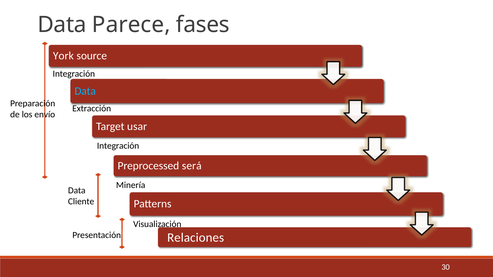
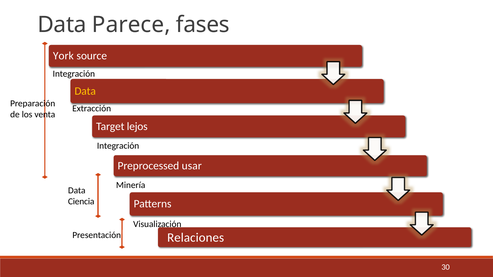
Data at (85, 91) colour: light blue -> yellow
envío: envío -> venta
usar: usar -> lejos
será: será -> usar
Cliente: Cliente -> Ciencia
